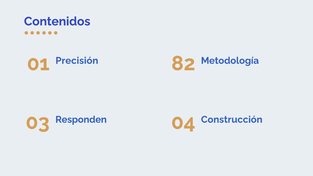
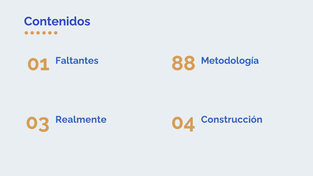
82: 82 -> 88
Precisión: Precisión -> Faltantes
Responden: Responden -> Realmente
